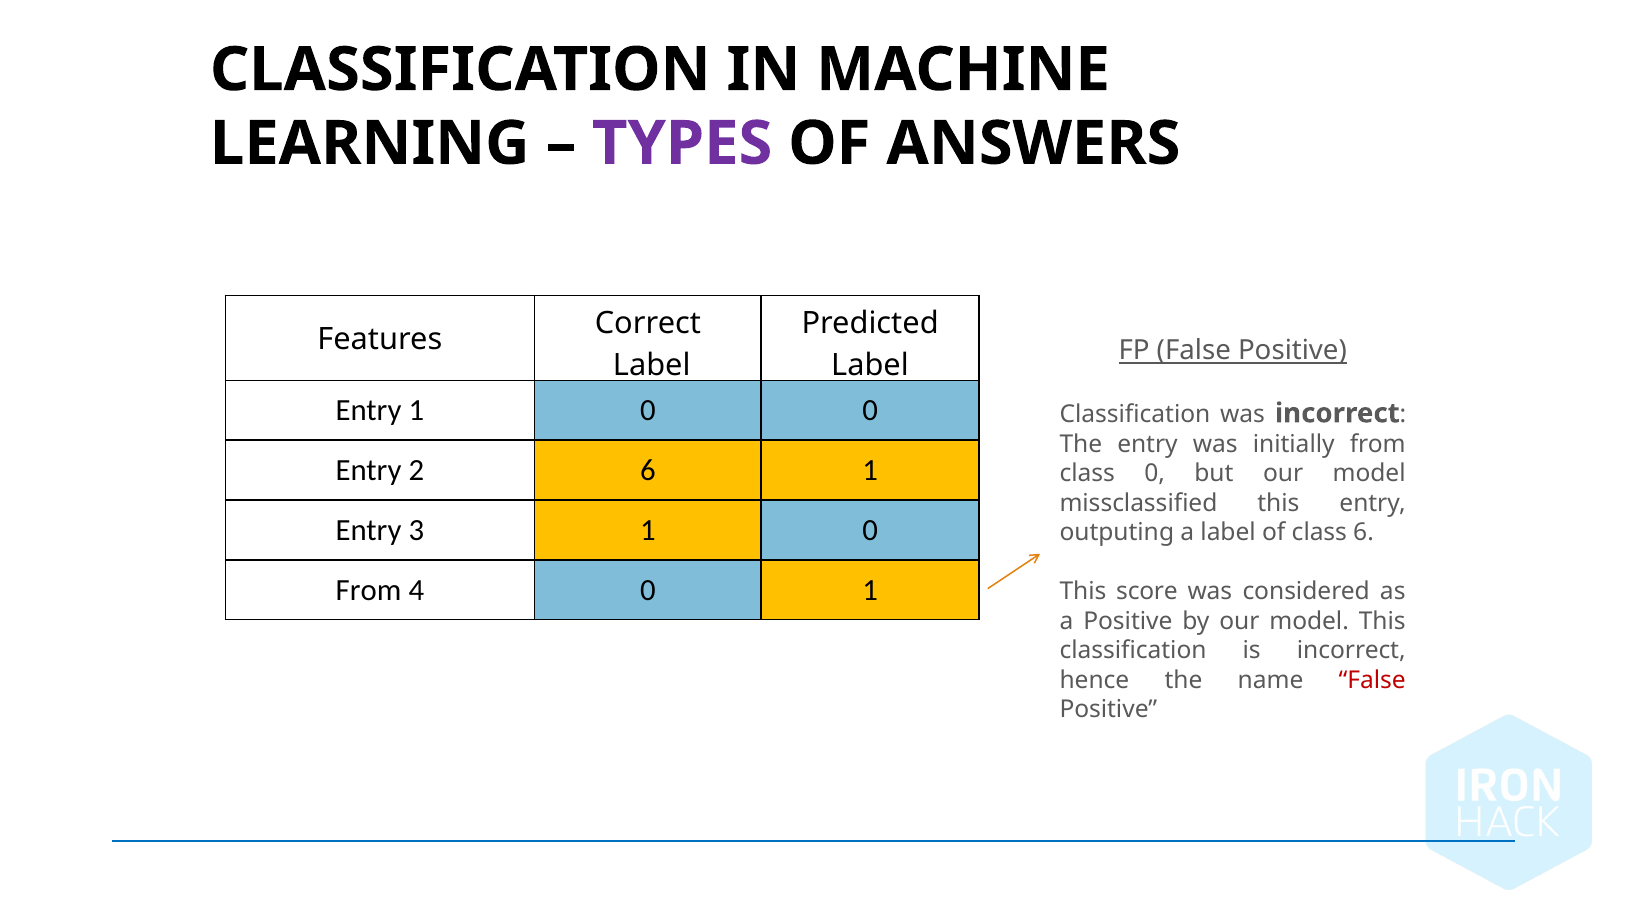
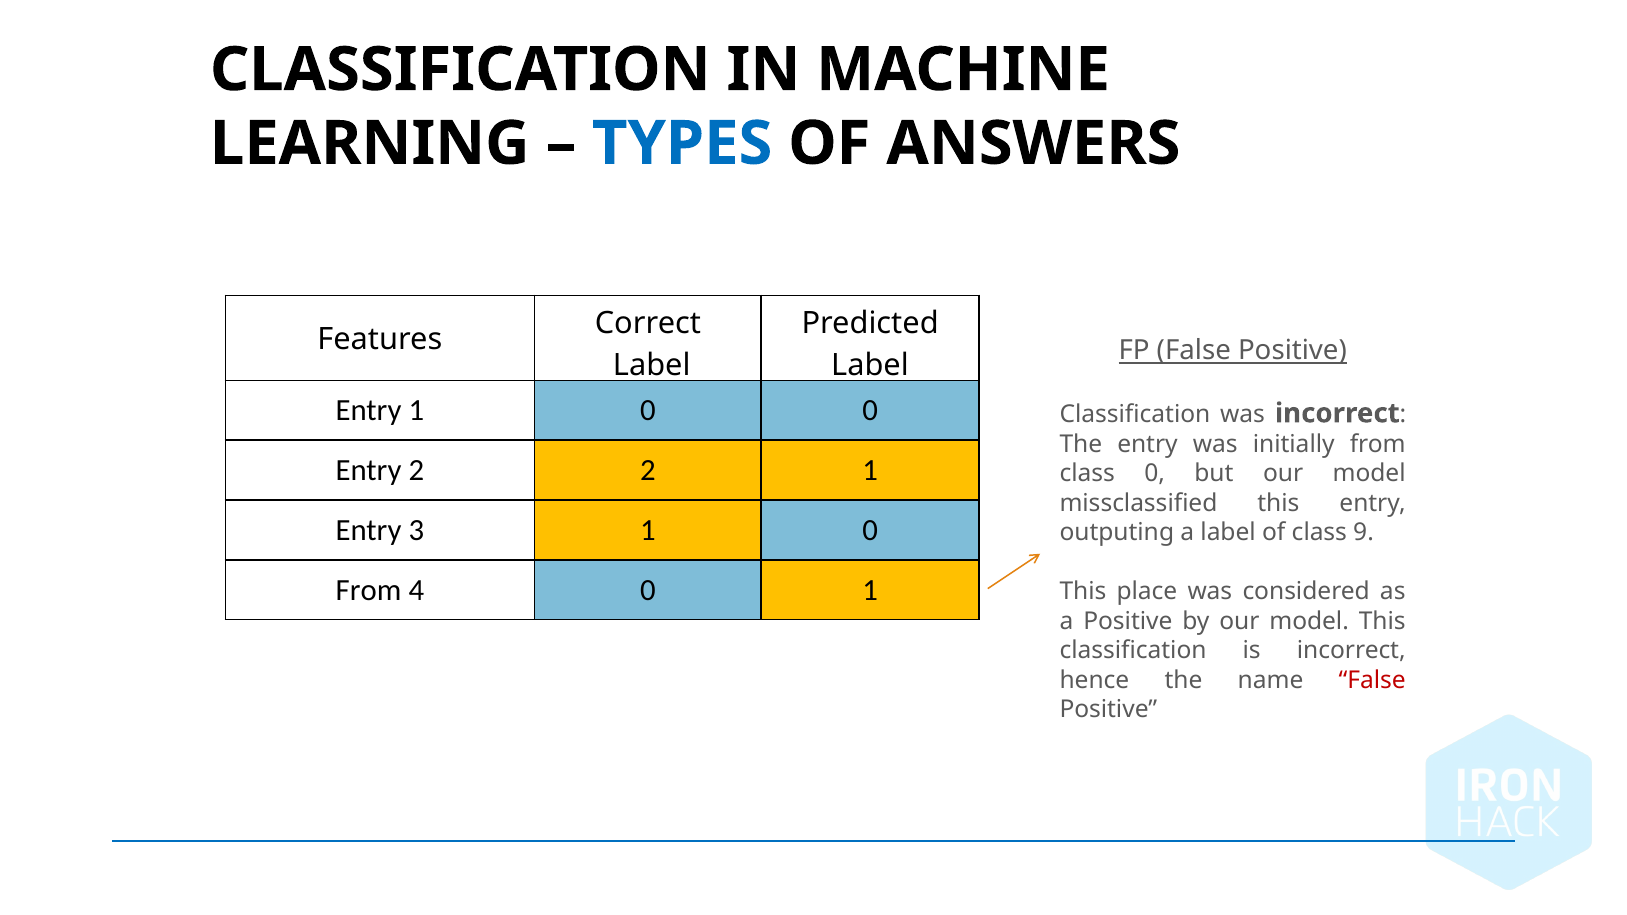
TYPES colour: purple -> blue
2 6: 6 -> 2
class 6: 6 -> 9
score: score -> place
